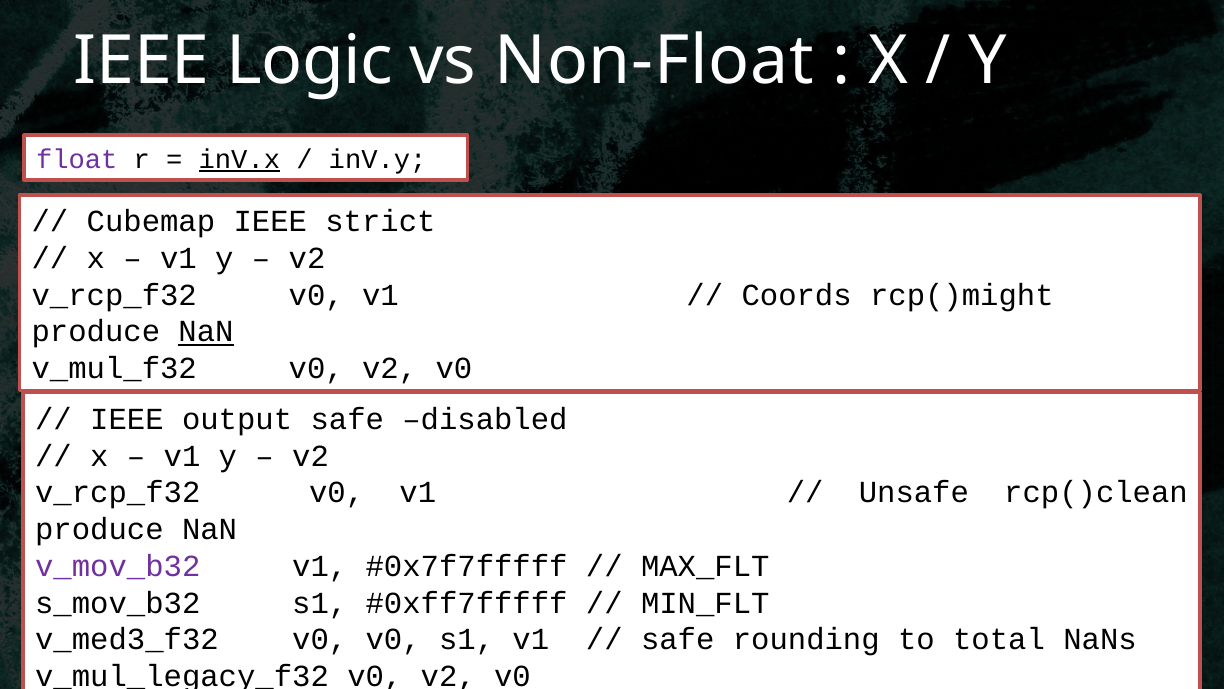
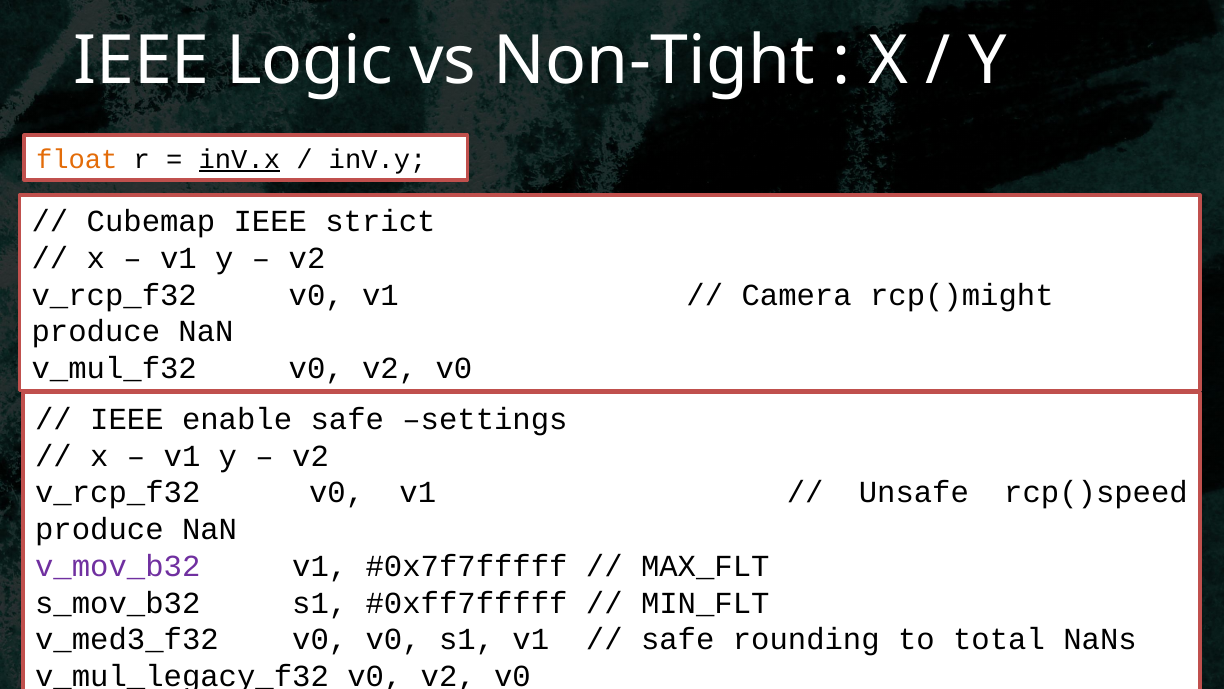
Non-Float: Non-Float -> Non-Tight
float colour: purple -> orange
Coords: Coords -> Camera
NaN at (206, 331) underline: present -> none
output: output -> enable
disabled: disabled -> settings
rcp()clean: rcp()clean -> rcp()speed
